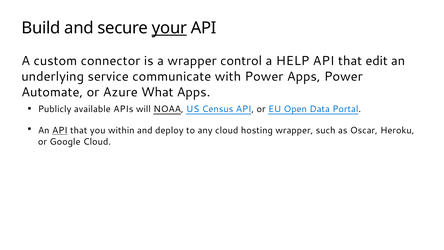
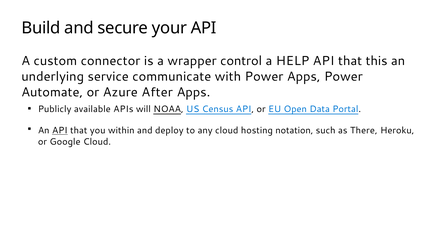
your underline: present -> none
edit: edit -> this
What: What -> After
hosting wrapper: wrapper -> notation
Oscar: Oscar -> There
